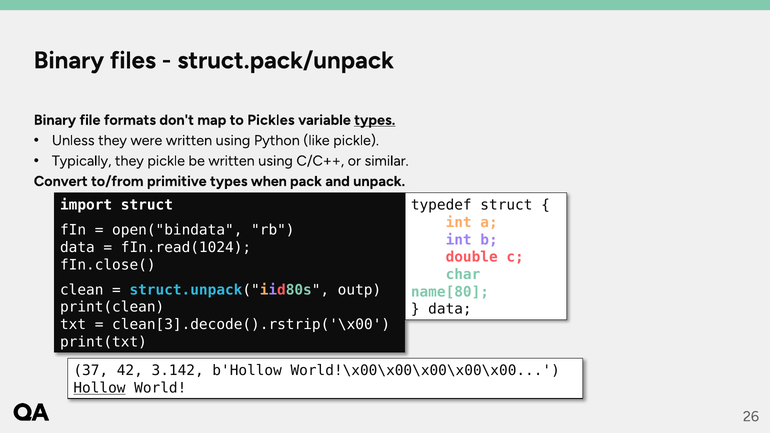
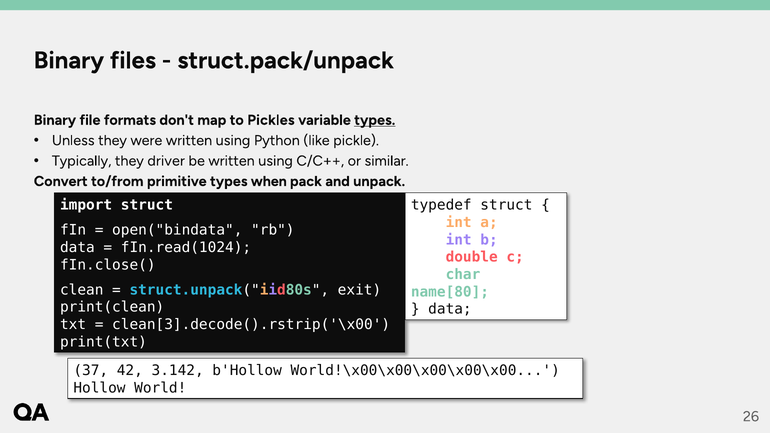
they pickle: pickle -> driver
outp: outp -> exit
Hollow underline: present -> none
